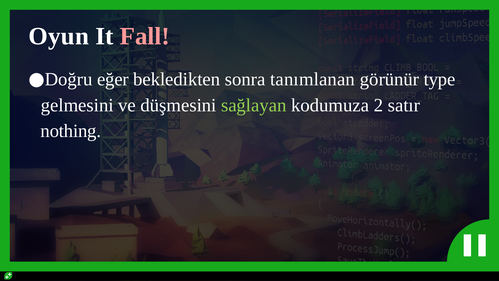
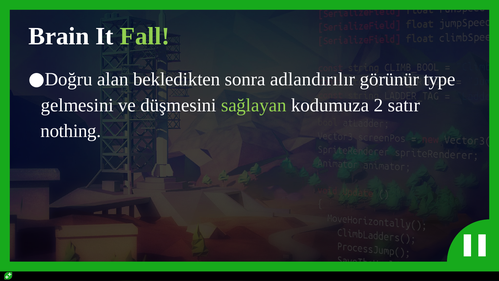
Oyun: Oyun -> Brain
Fall colour: pink -> light green
eğer: eğer -> alan
tanımlanan: tanımlanan -> adlandırılır
